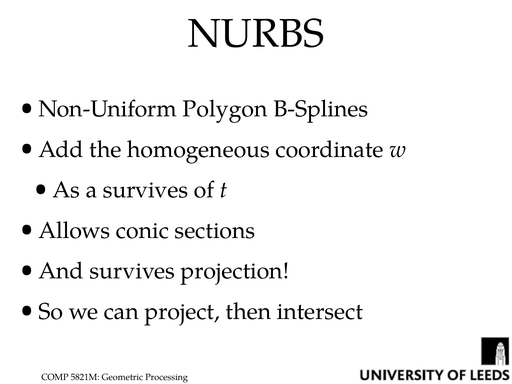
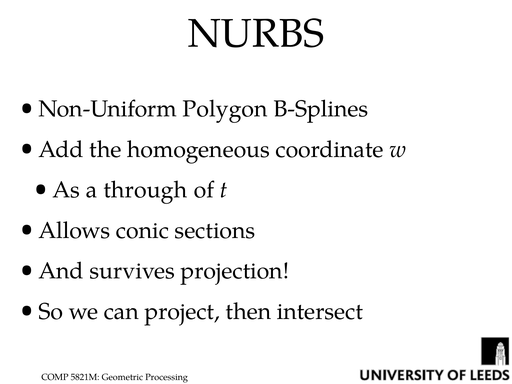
a survives: survives -> through
